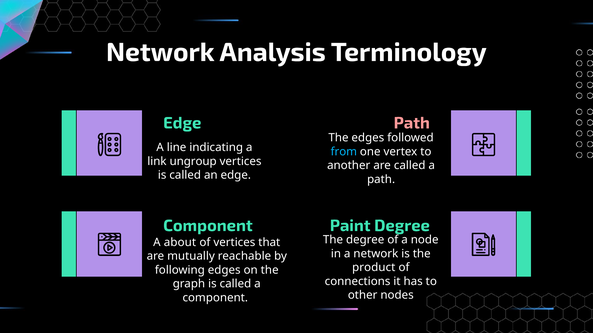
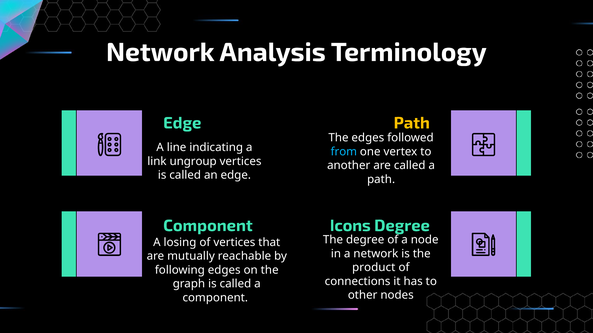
Path at (412, 123) colour: pink -> yellow
Paint: Paint -> Icons
about: about -> losing
